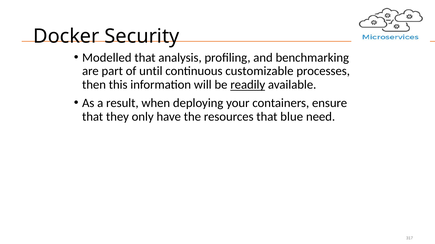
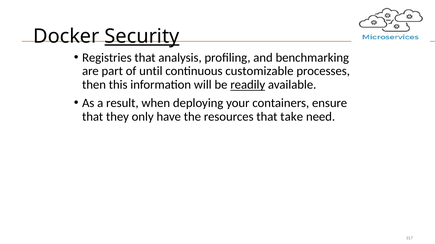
Security underline: none -> present
Modelled: Modelled -> Registries
blue: blue -> take
